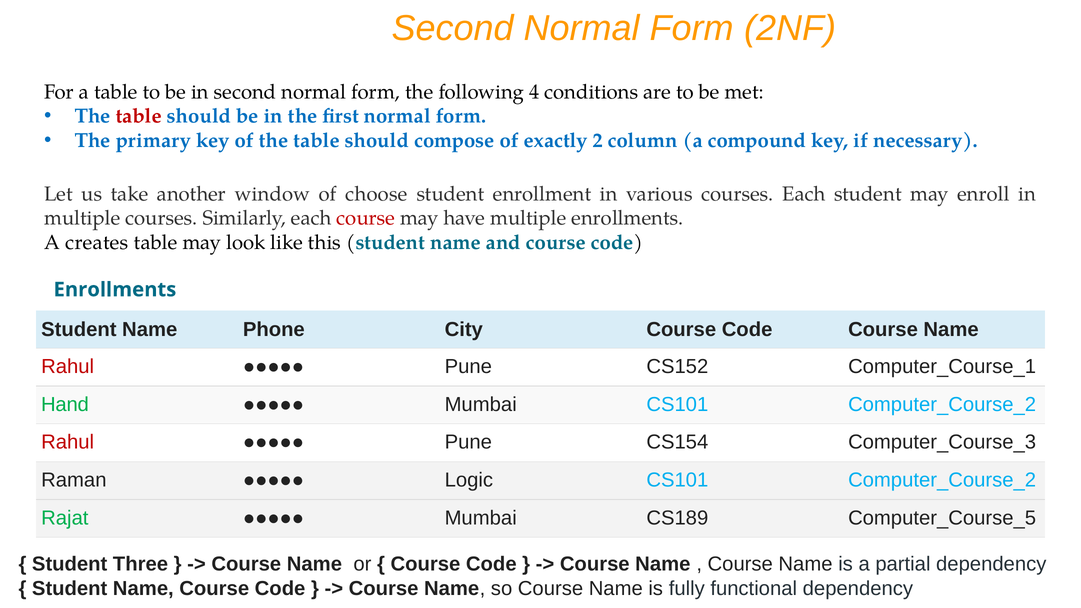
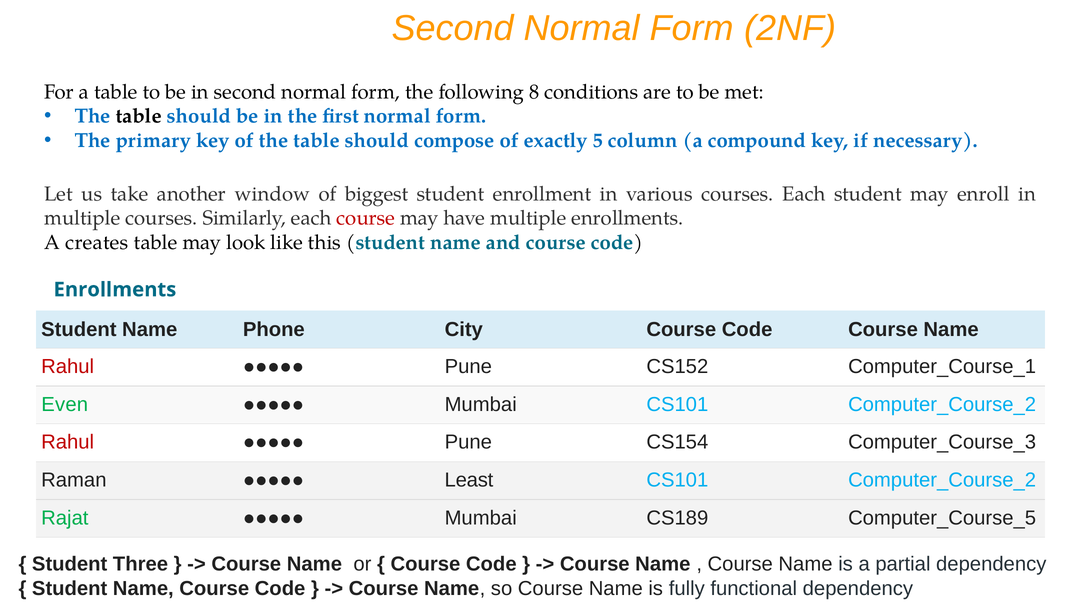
4: 4 -> 8
table at (139, 116) colour: red -> black
2: 2 -> 5
choose: choose -> biggest
Hand: Hand -> Even
Logic: Logic -> Least
